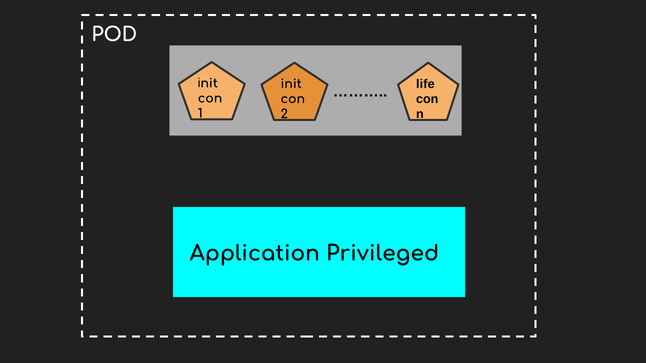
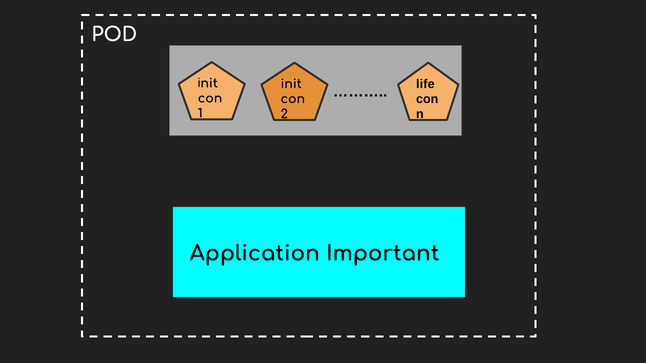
Privileged: Privileged -> Important
